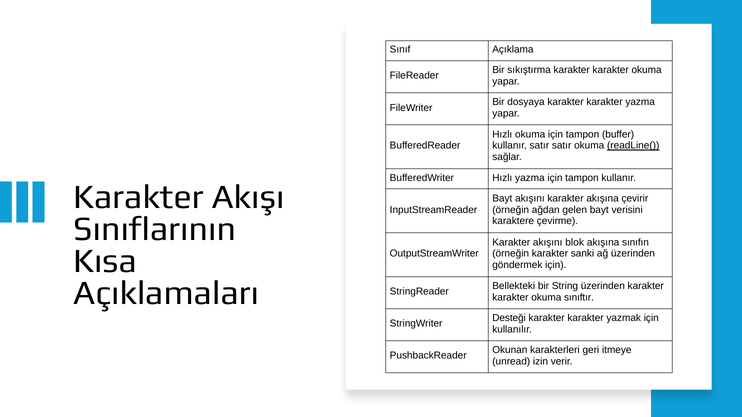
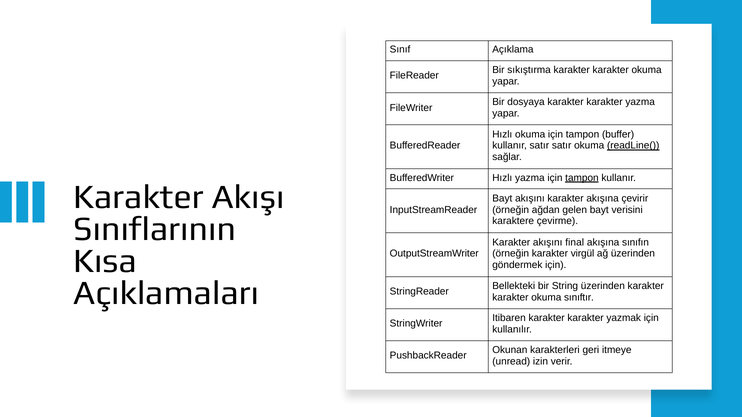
tampon at (582, 178) underline: none -> present
blok: blok -> final
sanki: sanki -> virgül
Desteği: Desteği -> Itibaren
